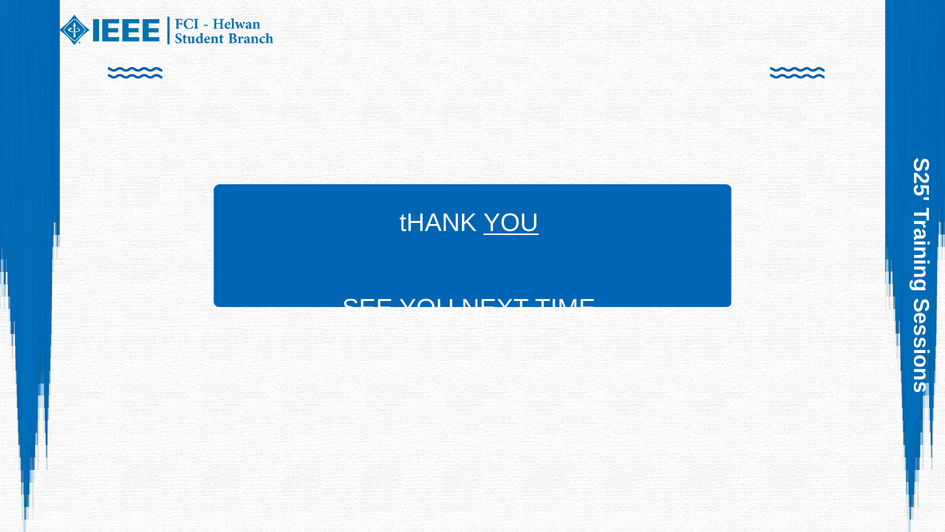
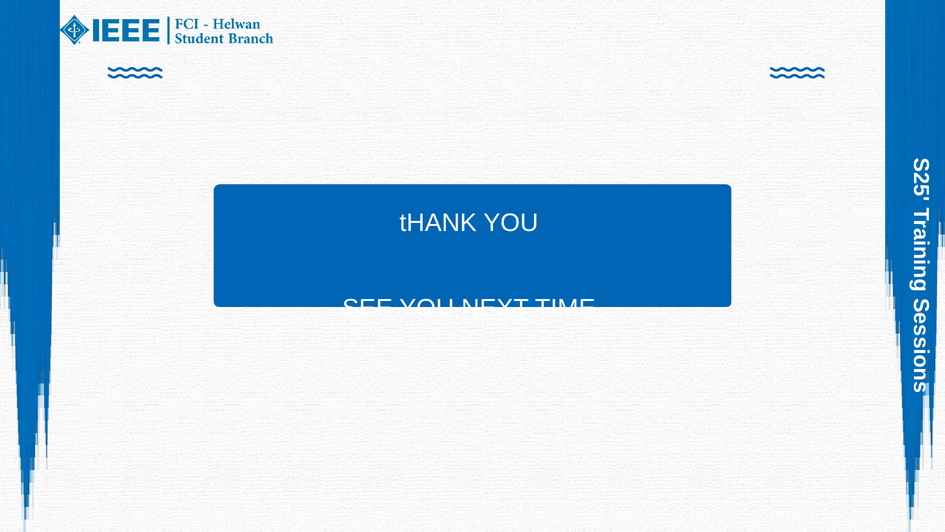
YOU at (511, 223) underline: present -> none
